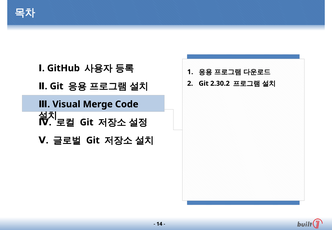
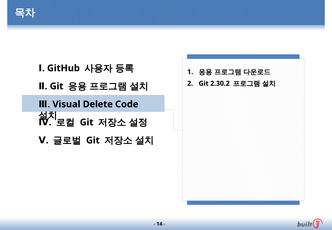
Merge: Merge -> Delete
